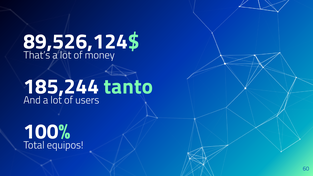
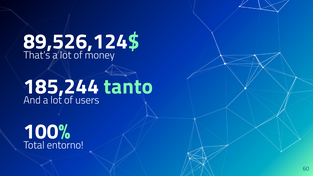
equipos: equipos -> entorno
